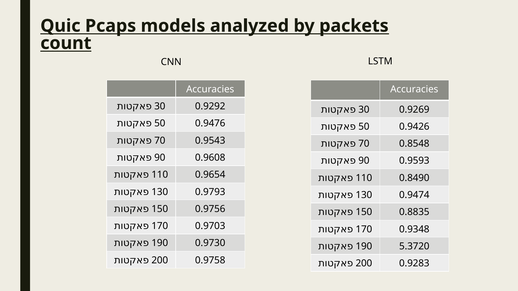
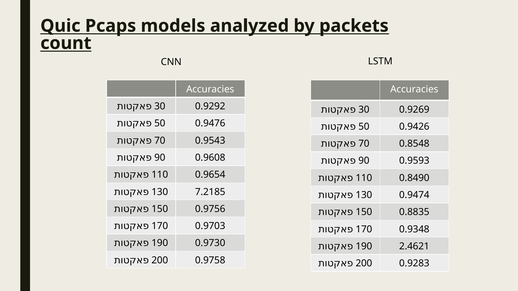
0.9793: 0.9793 -> 7.2185
5.3720: 5.3720 -> 2.4621
